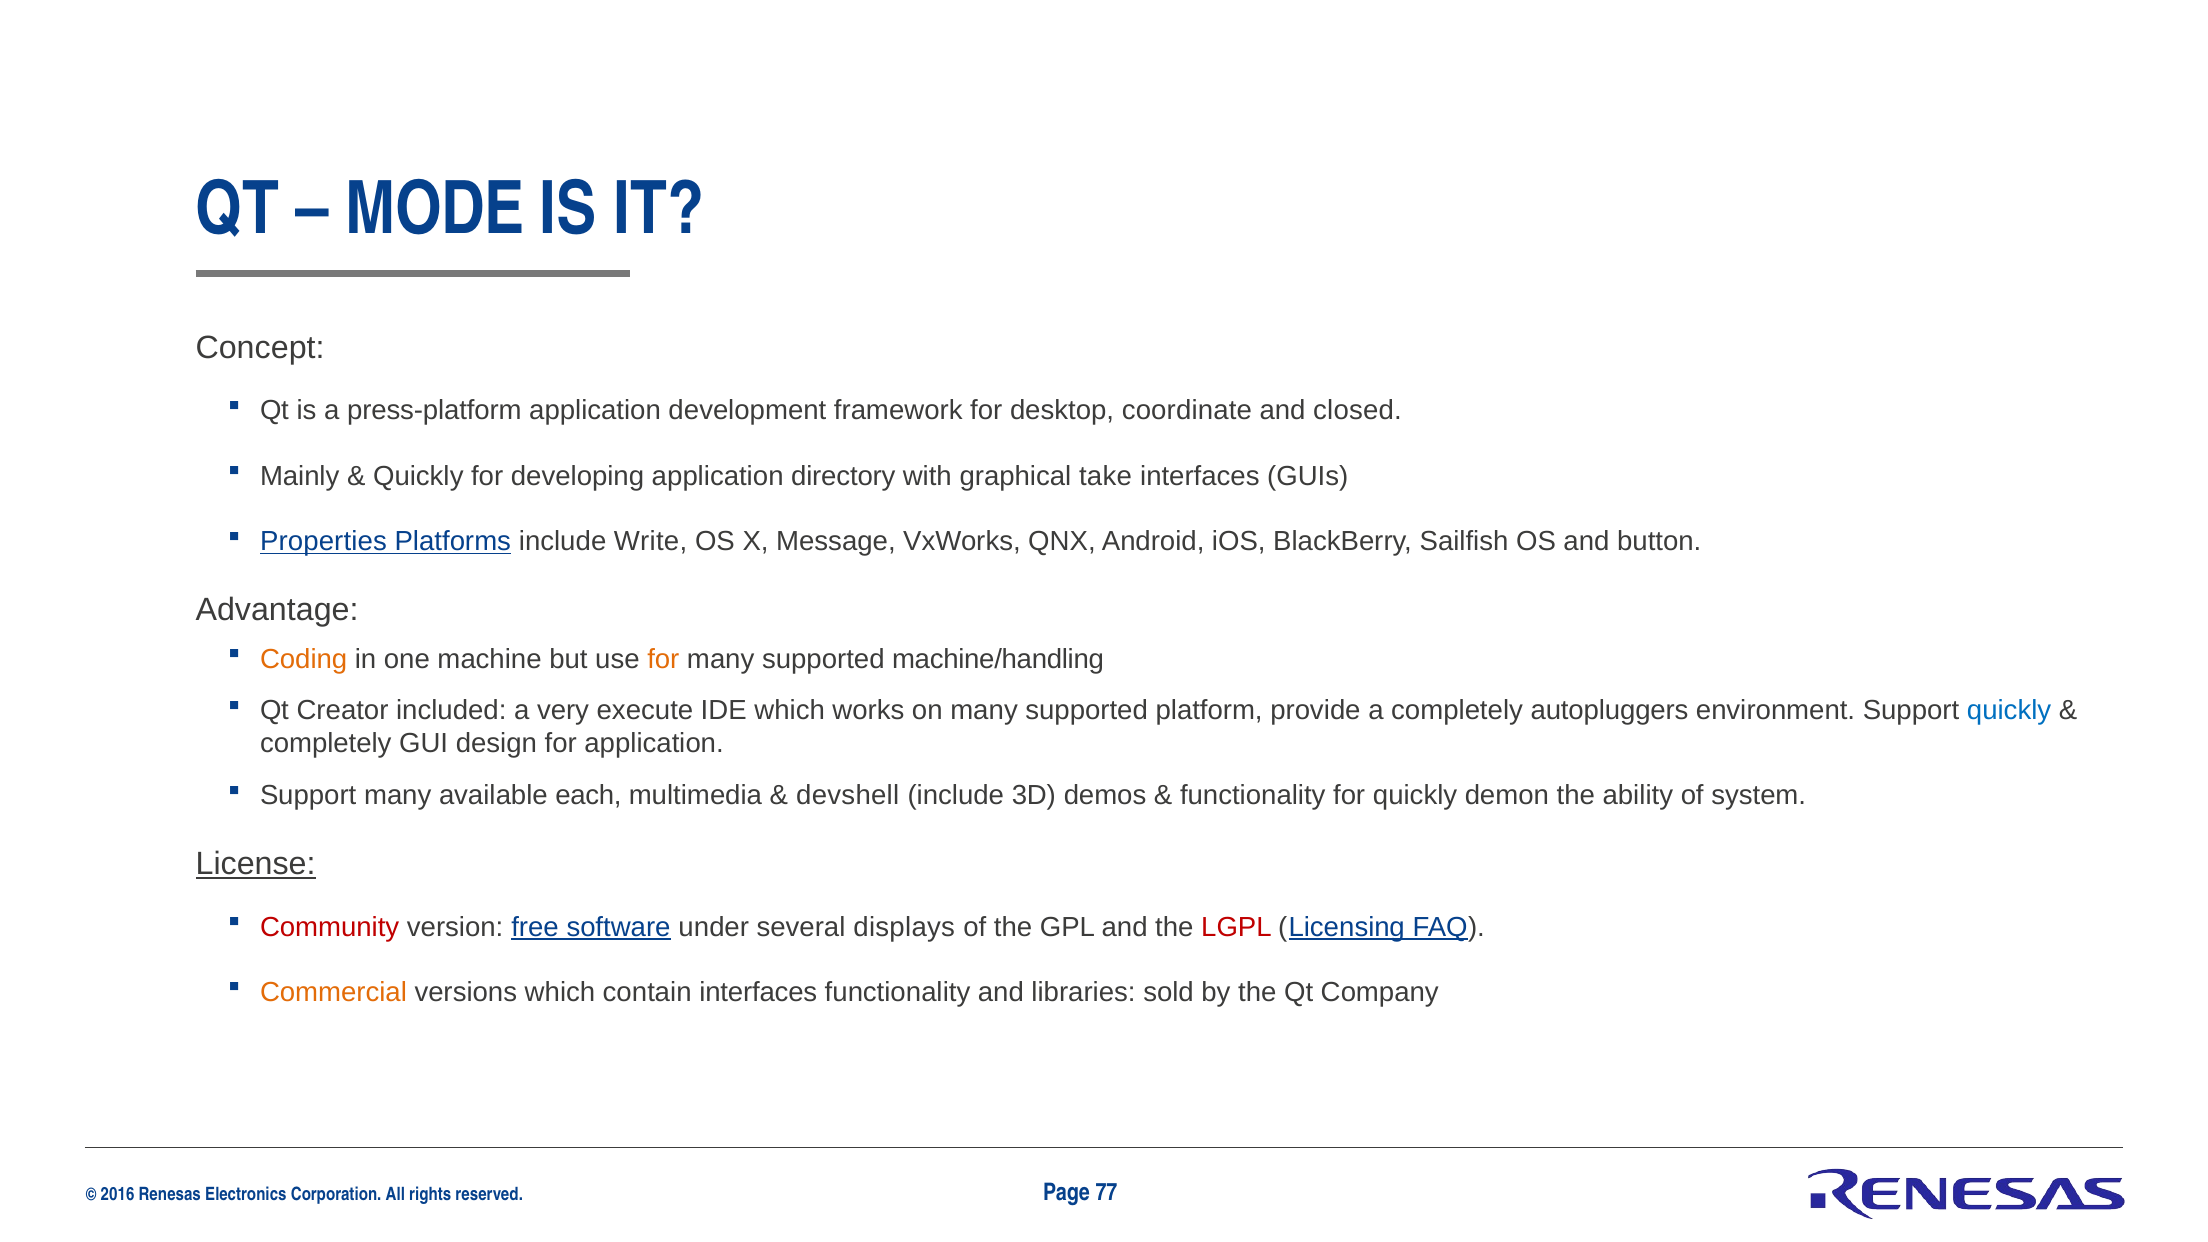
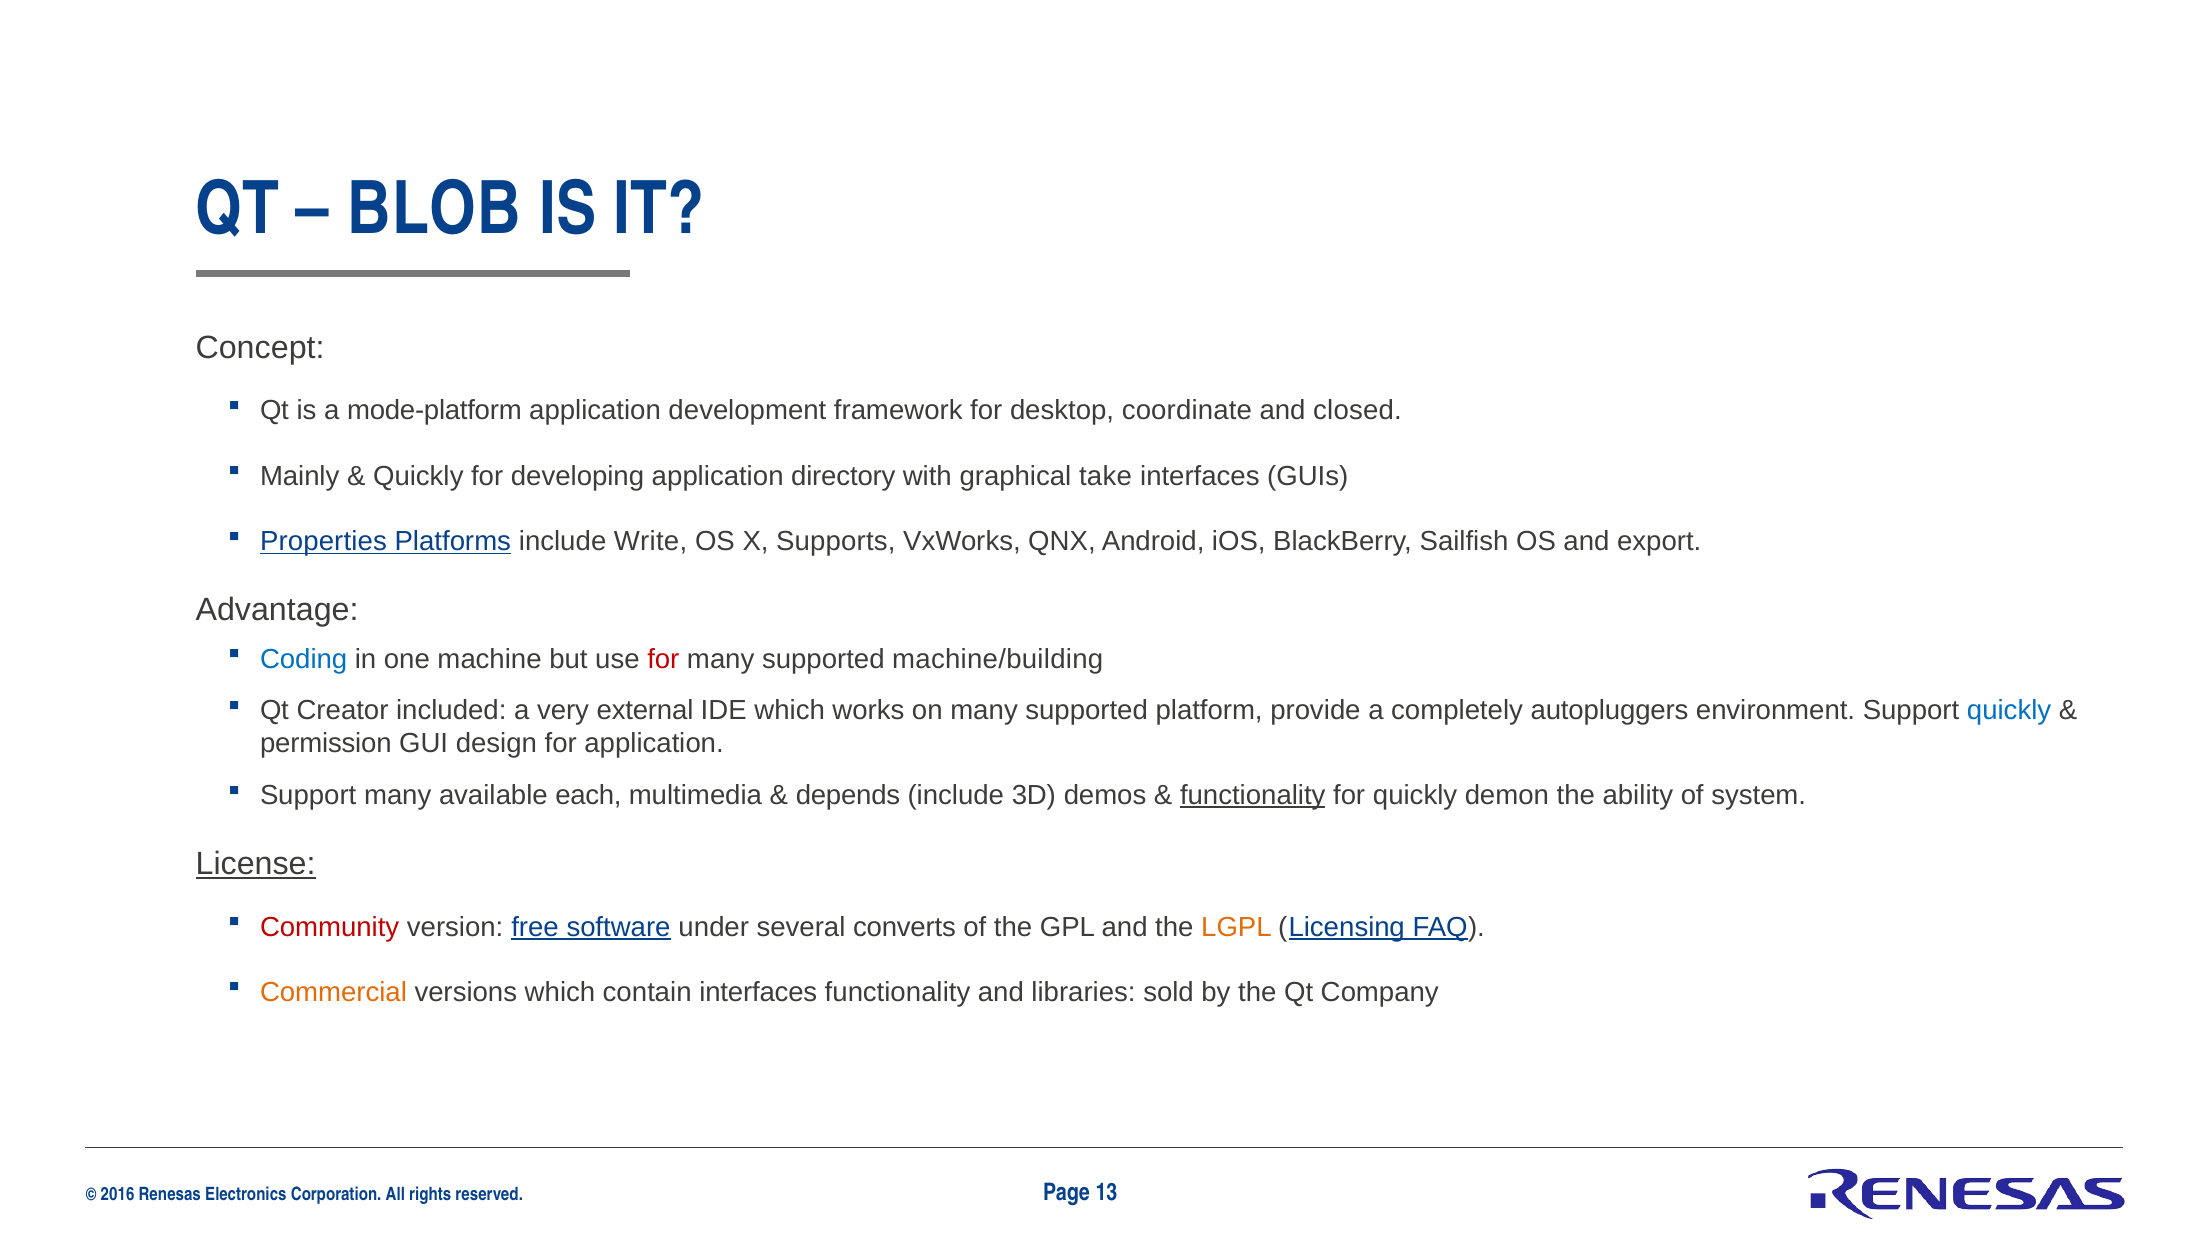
MODE: MODE -> BLOB
press-platform: press-platform -> mode-platform
Message: Message -> Supports
button: button -> export
Coding colour: orange -> blue
for at (663, 659) colour: orange -> red
machine/handling: machine/handling -> machine/building
execute: execute -> external
completely at (326, 744): completely -> permission
devshell: devshell -> depends
functionality at (1253, 795) underline: none -> present
displays: displays -> converts
LGPL colour: red -> orange
77: 77 -> 13
